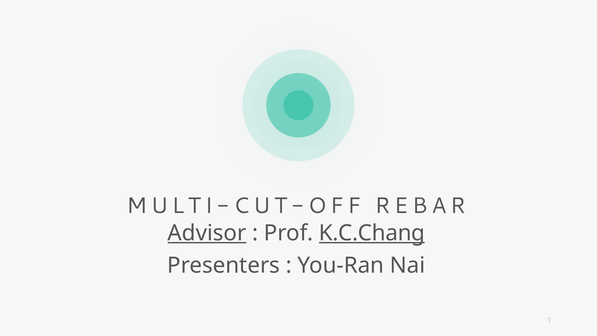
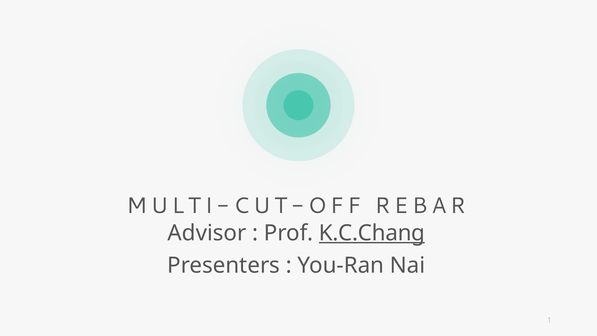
Advisor underline: present -> none
